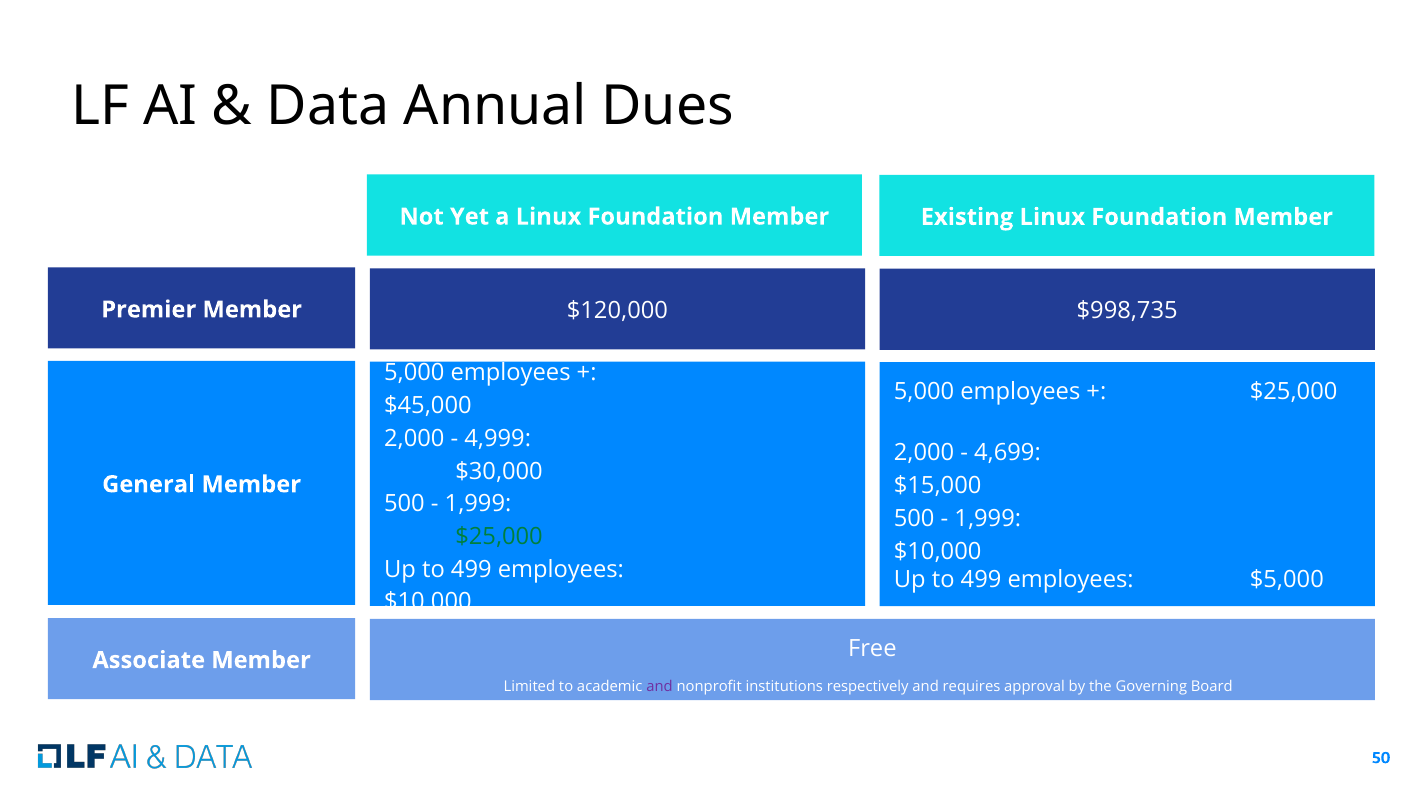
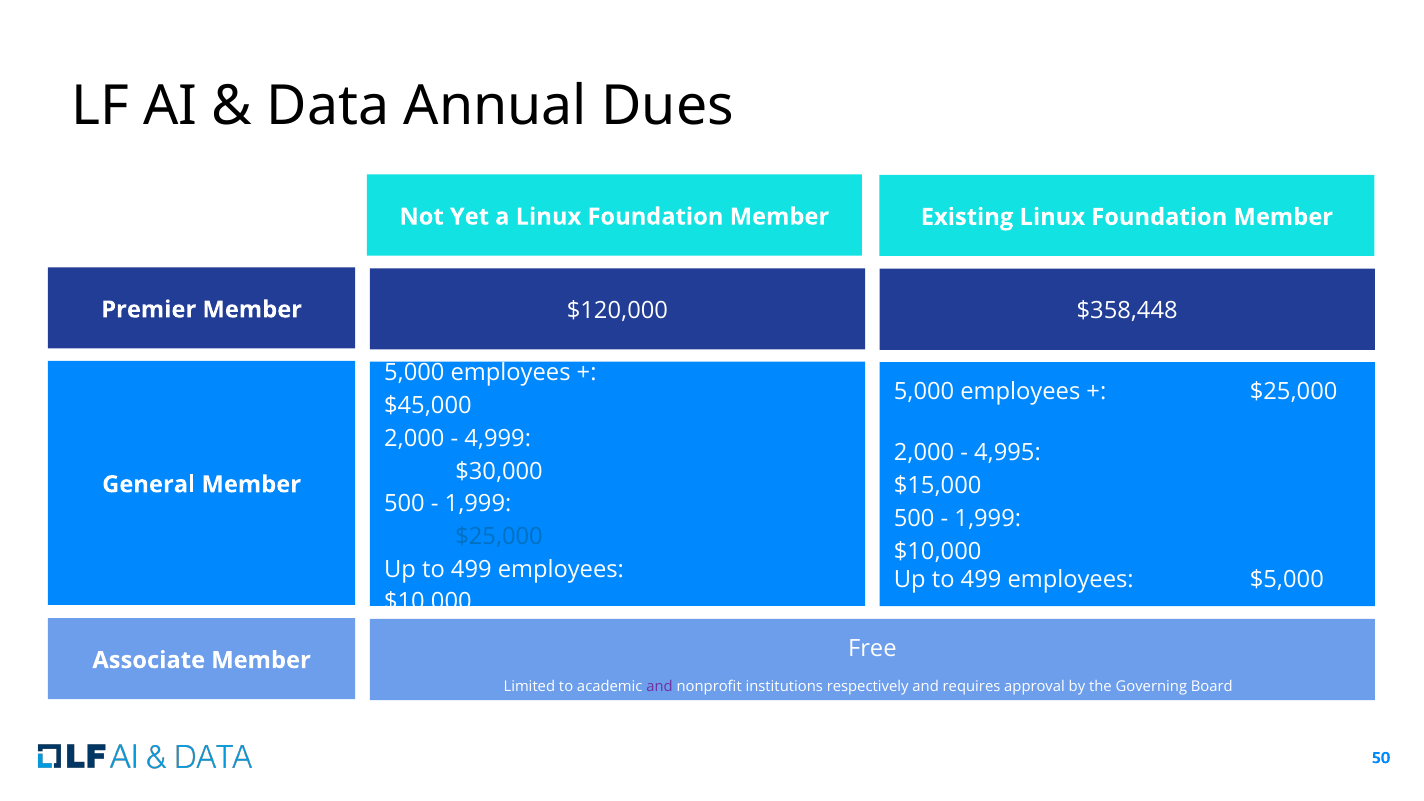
$998,735: $998,735 -> $358,448
4,699: 4,699 -> 4,995
$25,000 at (499, 537) colour: green -> blue
